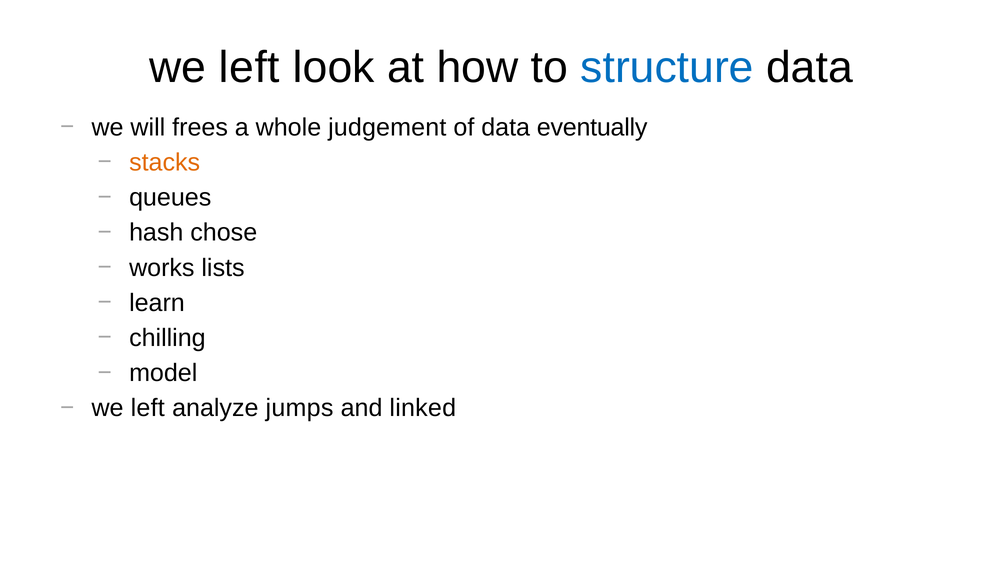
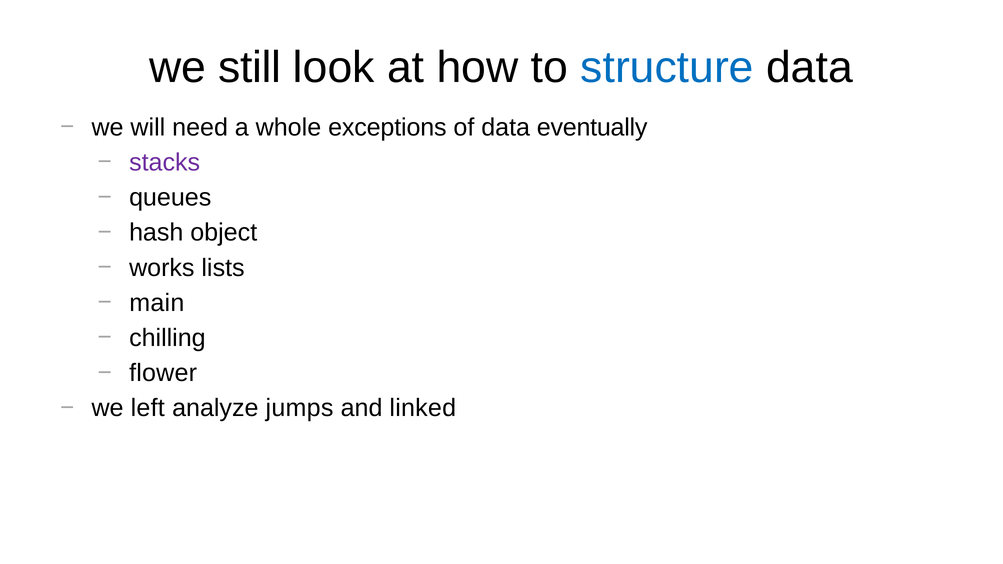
left at (249, 68): left -> still
frees: frees -> need
judgement: judgement -> exceptions
stacks colour: orange -> purple
chose: chose -> object
learn: learn -> main
model: model -> flower
